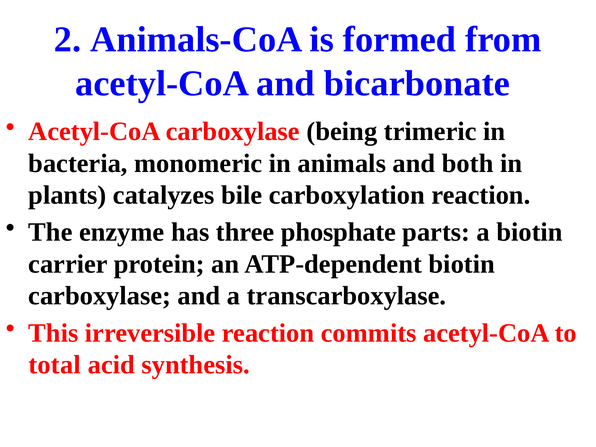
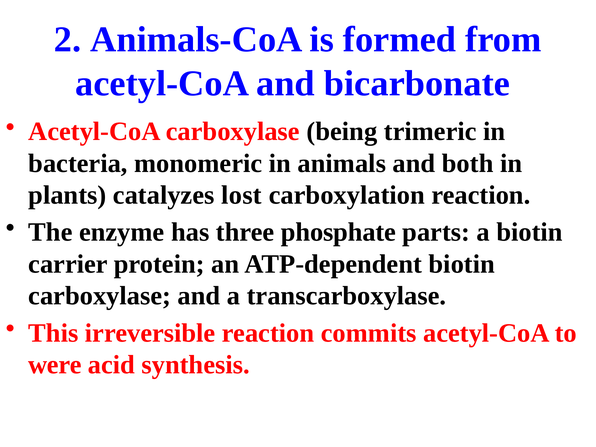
bile: bile -> lost
total: total -> were
